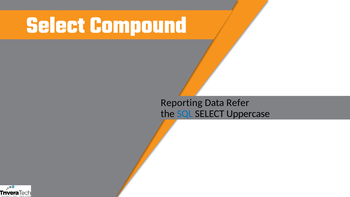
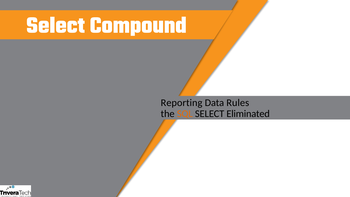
Refer: Refer -> Rules
SQL colour: blue -> orange
Uppercase: Uppercase -> Eliminated
